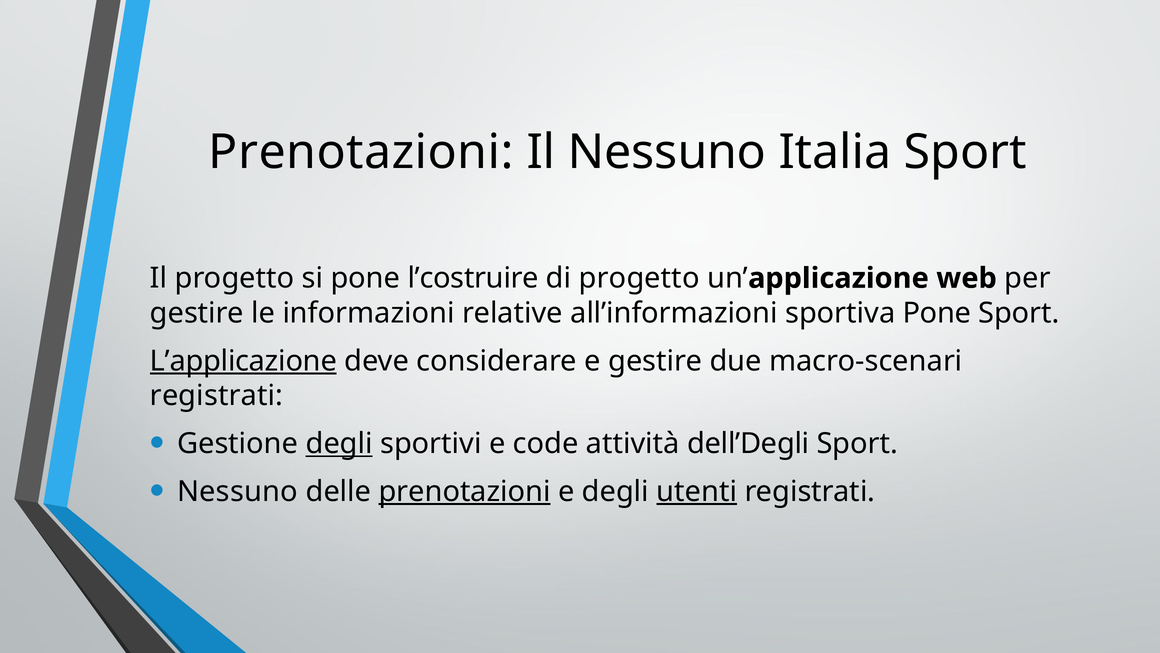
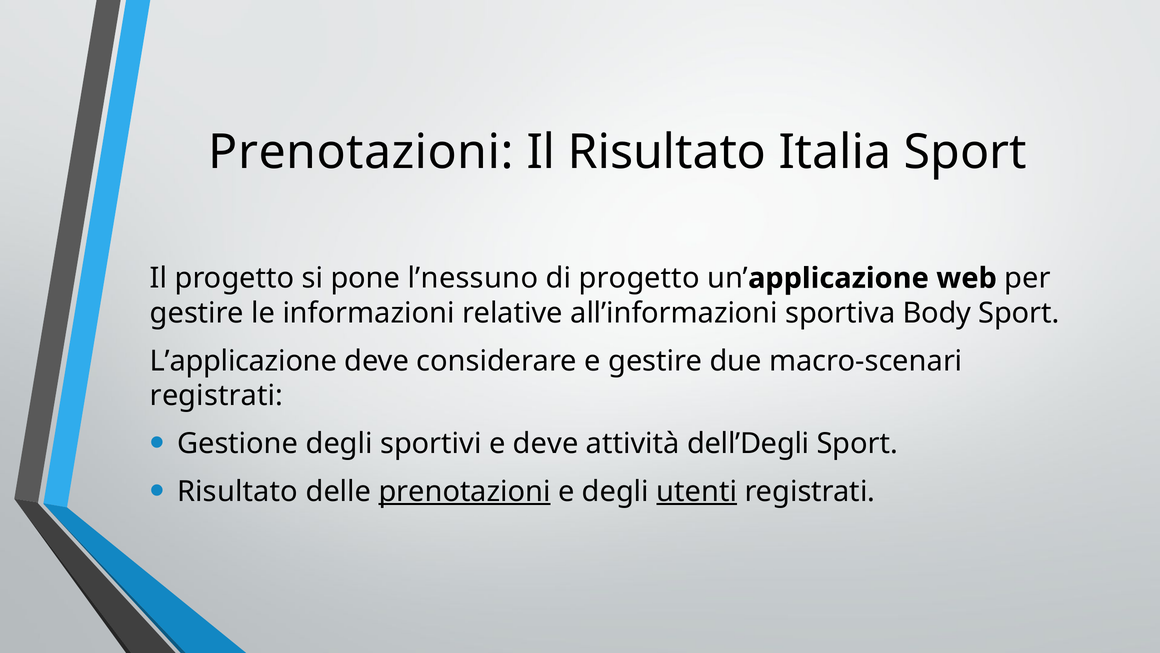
Il Nessuno: Nessuno -> Risultato
l’costruire: l’costruire -> l’nessuno
sportiva Pone: Pone -> Body
L’applicazione underline: present -> none
degli at (339, 443) underline: present -> none
e code: code -> deve
Nessuno at (238, 491): Nessuno -> Risultato
